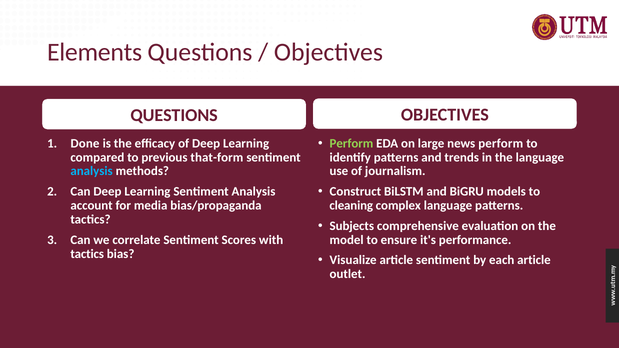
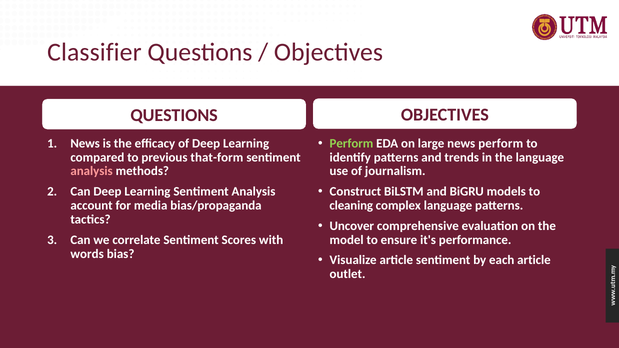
Elements: Elements -> Classifier
Done at (85, 143): Done -> News
analysis at (92, 171) colour: light blue -> pink
Subjects: Subjects -> Uncover
tactics at (87, 254): tactics -> words
